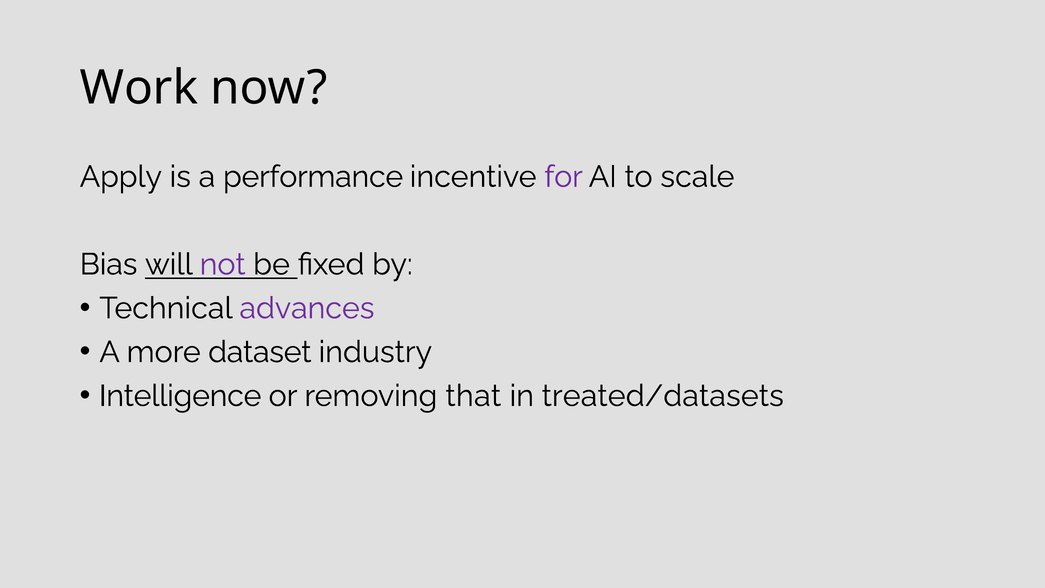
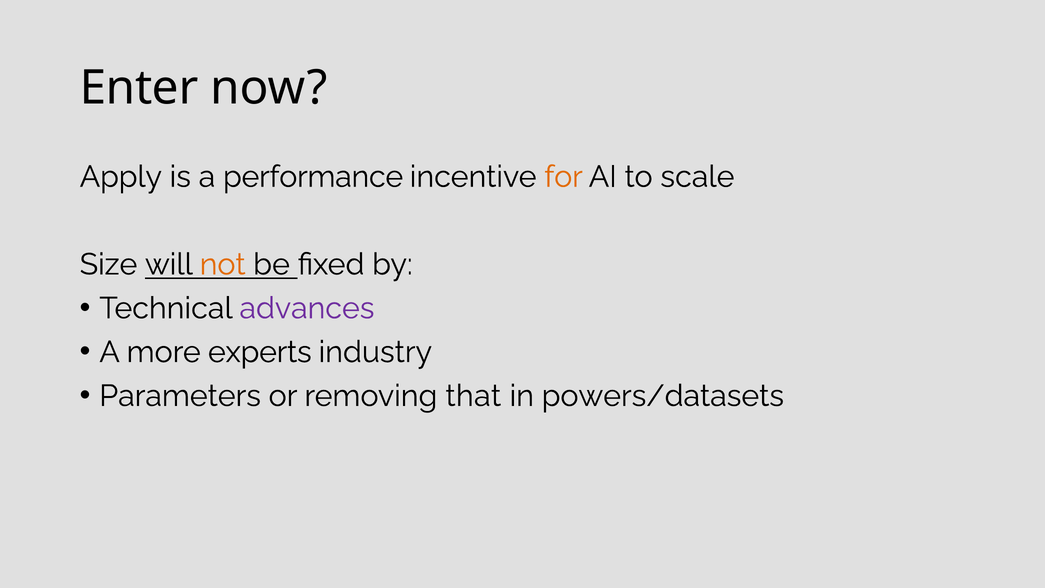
Work: Work -> Enter
for colour: purple -> orange
Bias: Bias -> Size
not colour: purple -> orange
dataset: dataset -> experts
Intelligence: Intelligence -> Parameters
treated/datasets: treated/datasets -> powers/datasets
